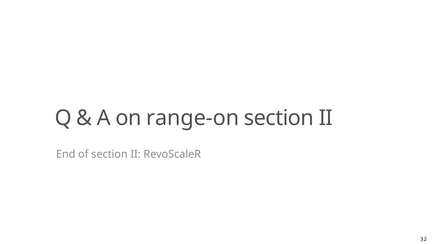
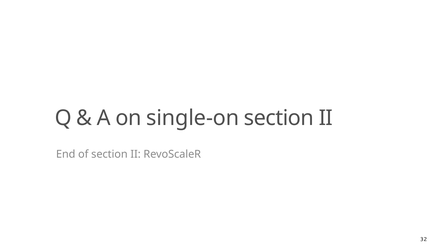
range-on: range-on -> single-on
